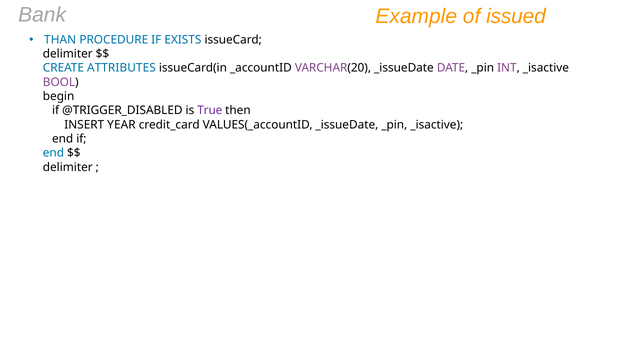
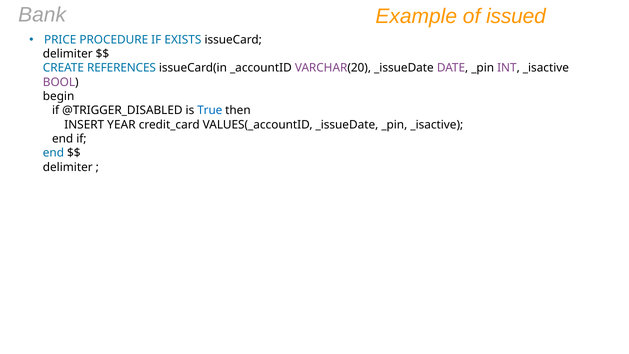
THAN: THAN -> PRICE
ATTRIBUTES: ATTRIBUTES -> REFERENCES
True colour: purple -> blue
